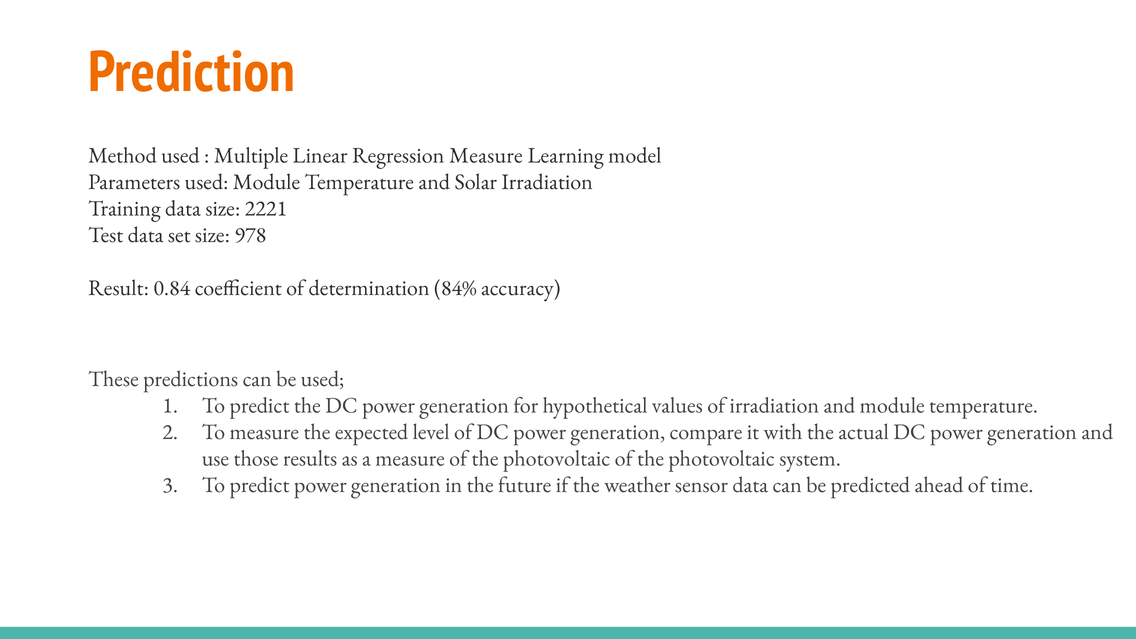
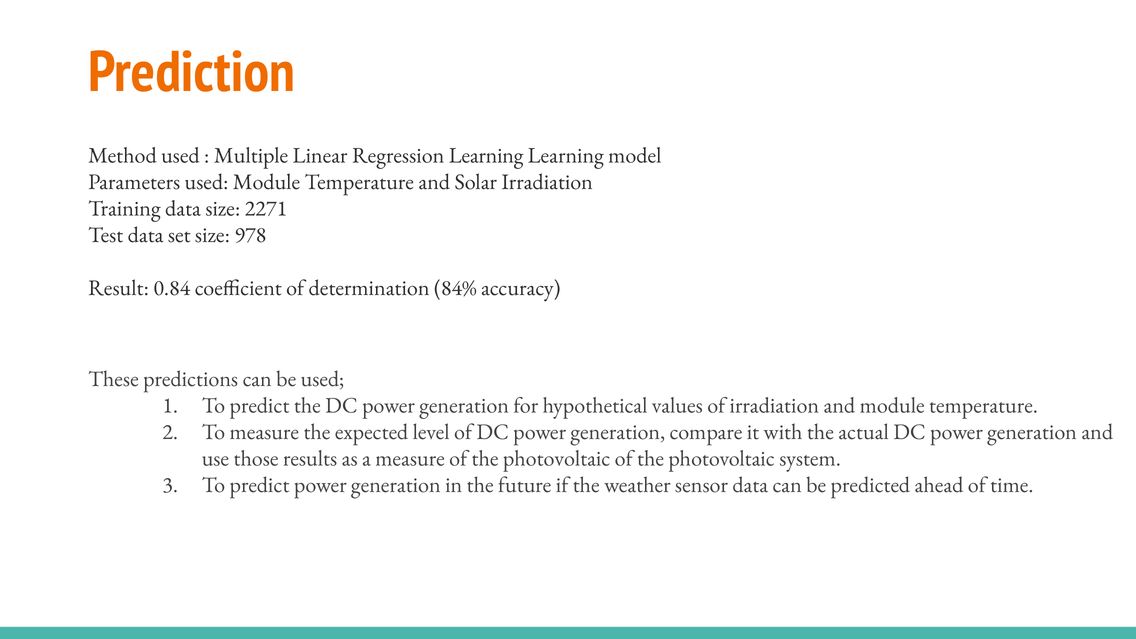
Regression Measure: Measure -> Learning
2221: 2221 -> 2271
